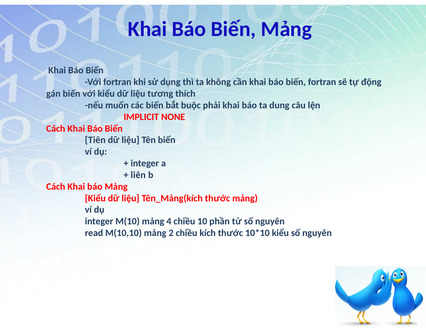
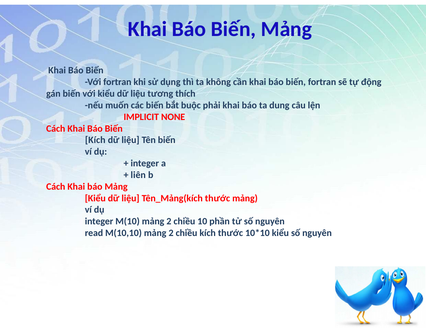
Tiên at (95, 140): Tiên -> Kích
M(10 mảng 4: 4 -> 2
